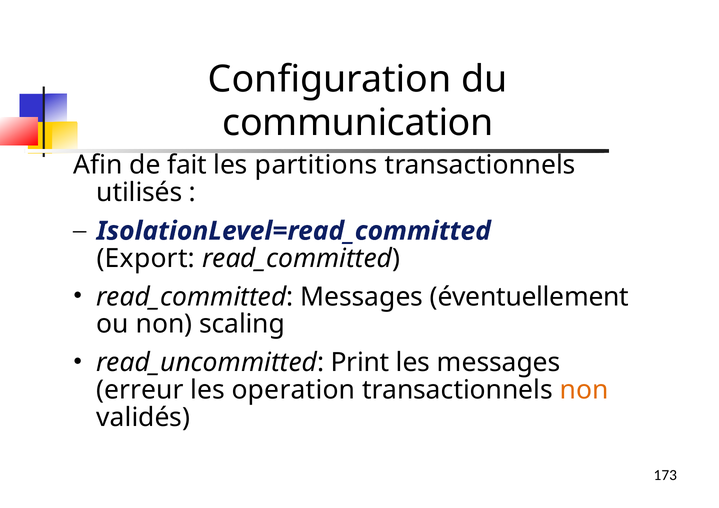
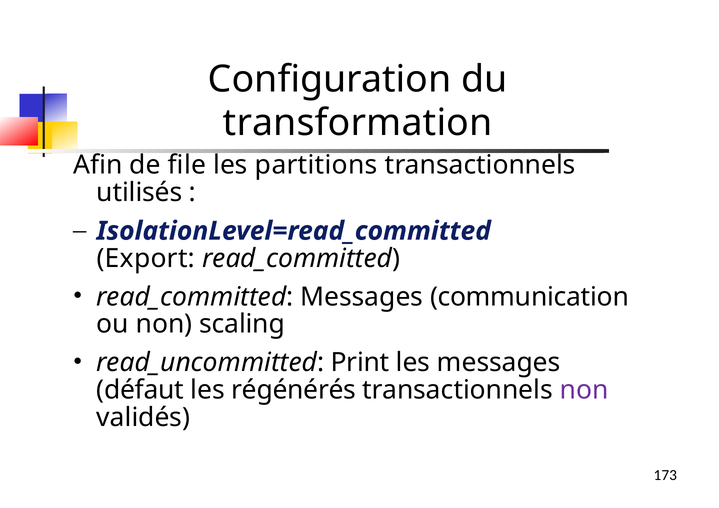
communication: communication -> transformation
fait: fait -> file
éventuellement: éventuellement -> communication
erreur: erreur -> défaut
operation: operation -> régénérés
non at (584, 390) colour: orange -> purple
